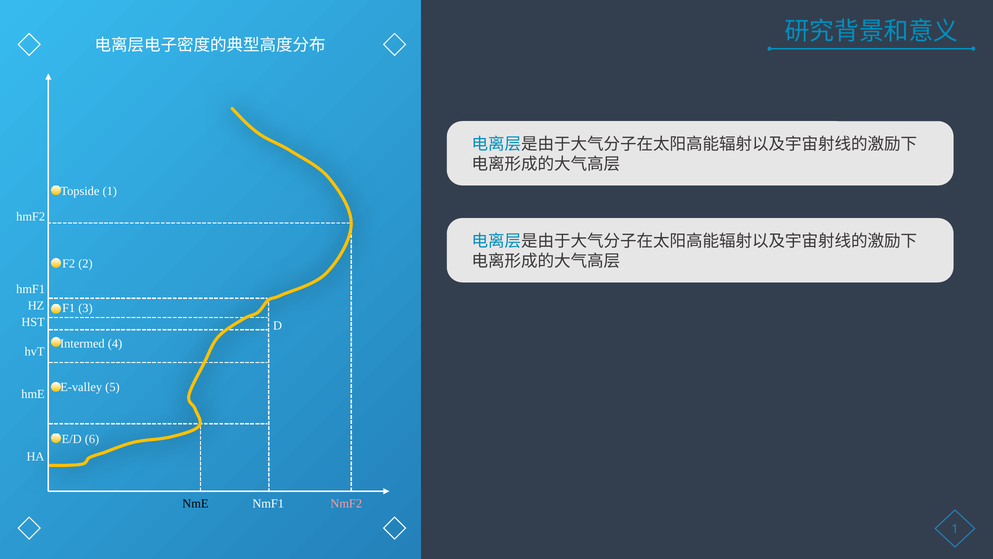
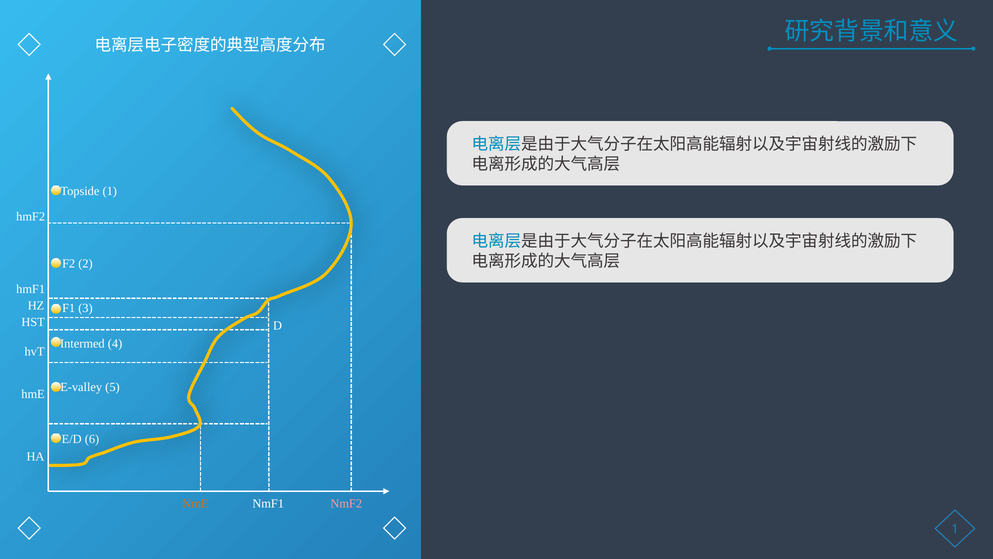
NmE colour: black -> orange
